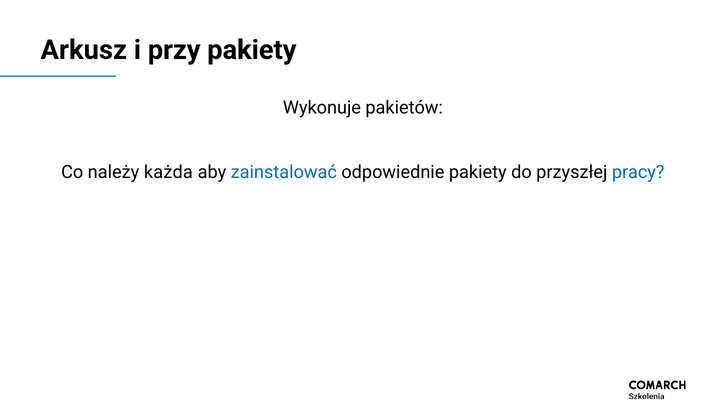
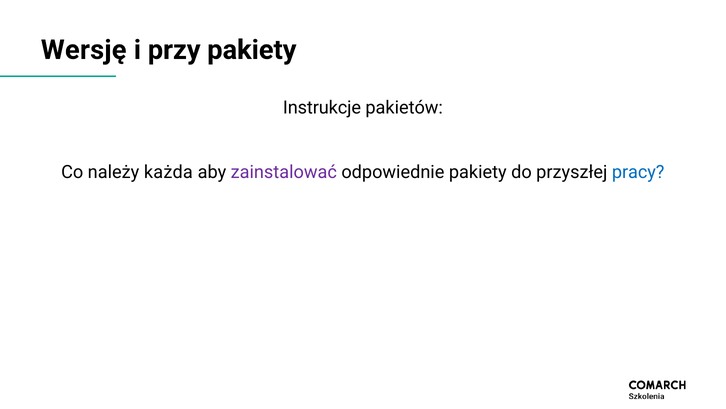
Arkusz: Arkusz -> Wersję
Wykonuje: Wykonuje -> Instrukcje
zainstalować colour: blue -> purple
